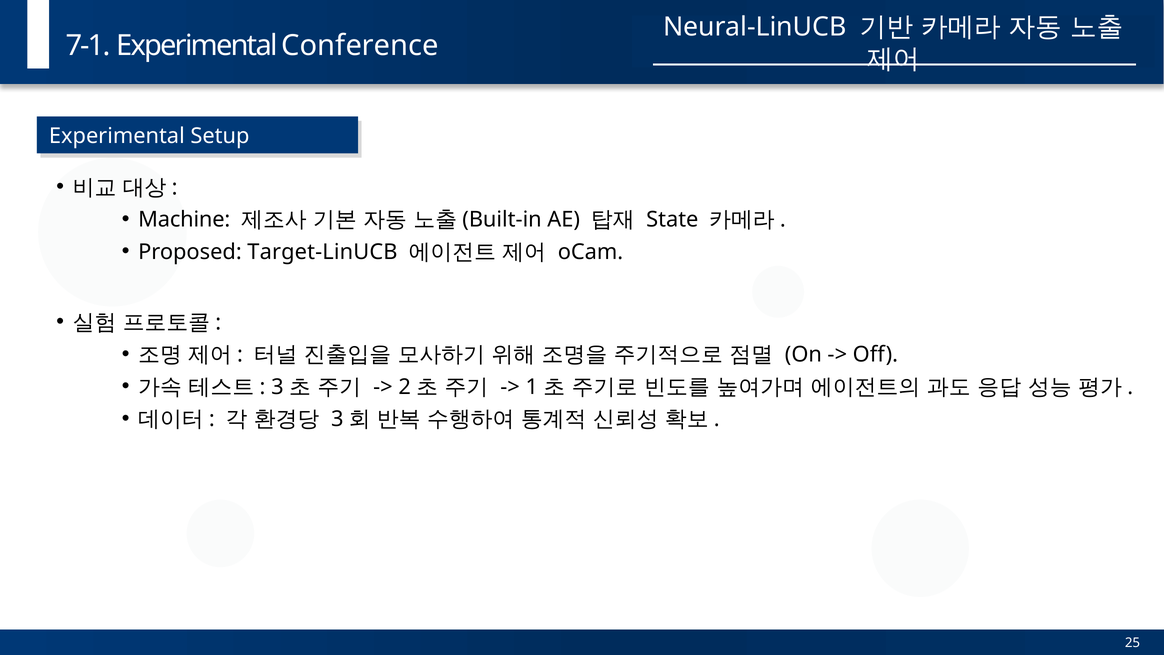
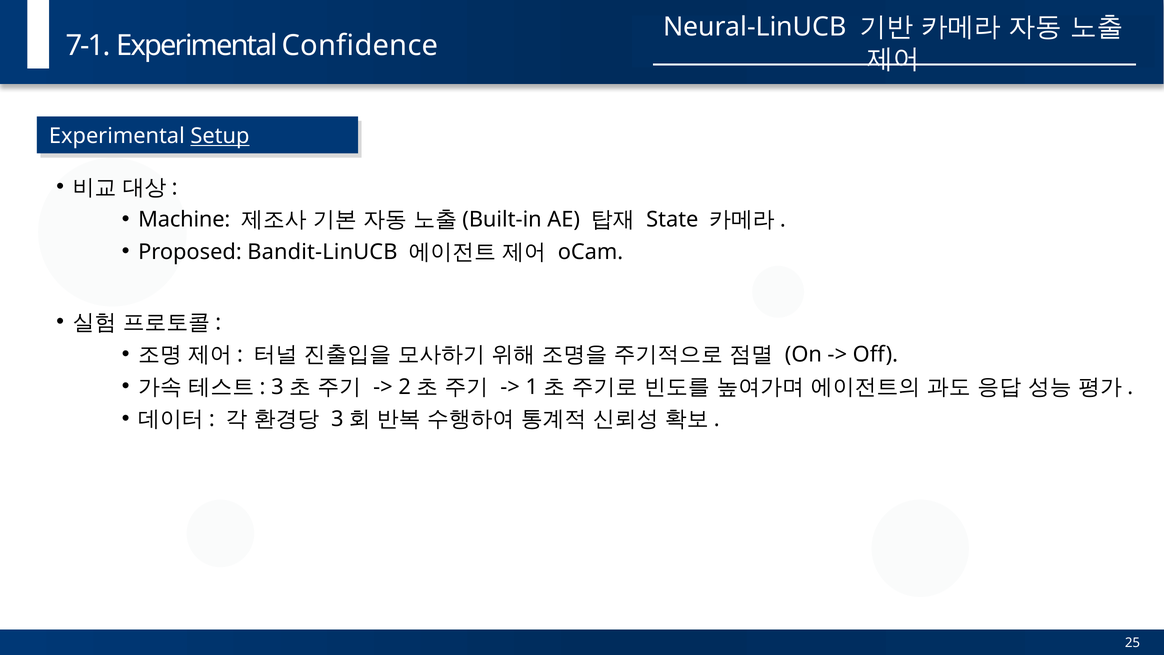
Conference: Conference -> Confidence
Setup underline: none -> present
Target-LinUCB: Target-LinUCB -> Bandit-LinUCB
